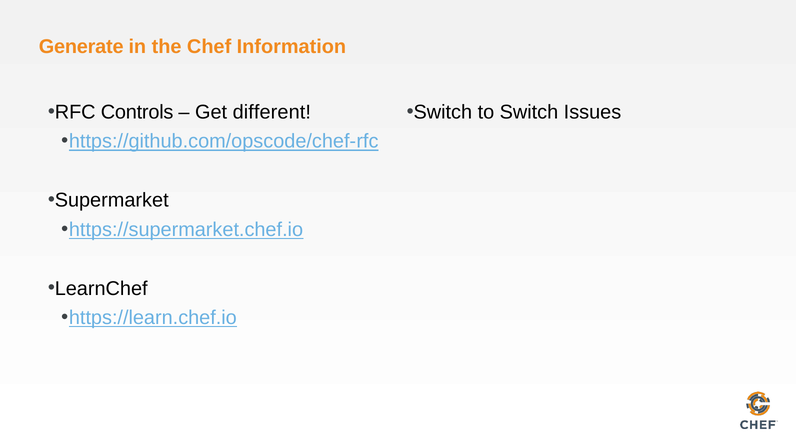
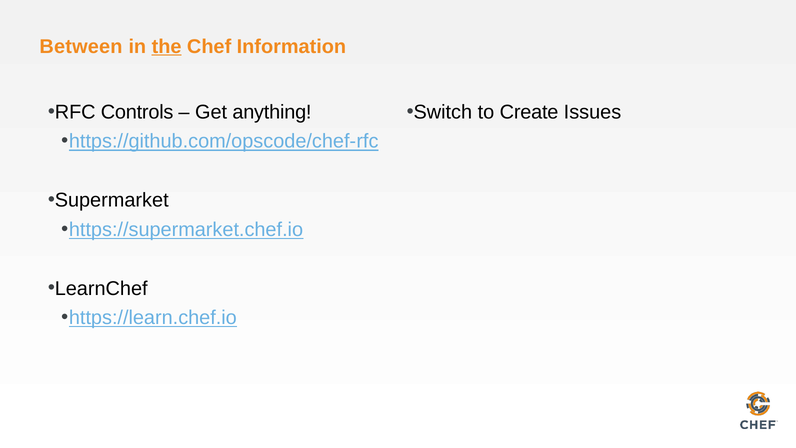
Generate: Generate -> Between
the underline: none -> present
different: different -> anything
to Switch: Switch -> Create
